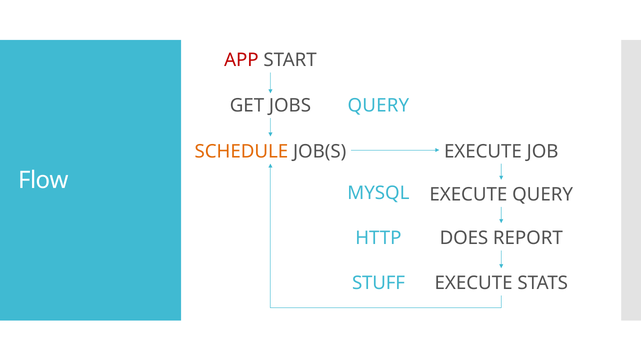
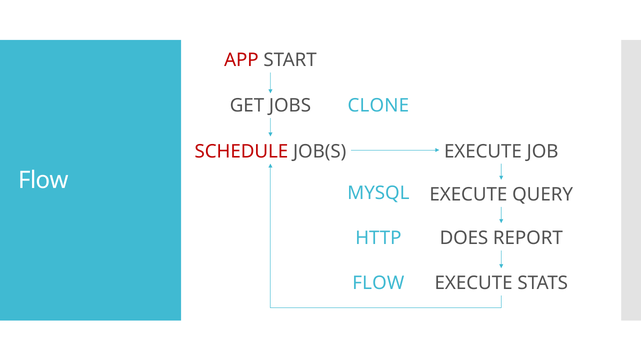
QUERY at (378, 106): QUERY -> CLONE
SCHEDULE colour: orange -> red
STUFF at (379, 283): STUFF -> FLOW
